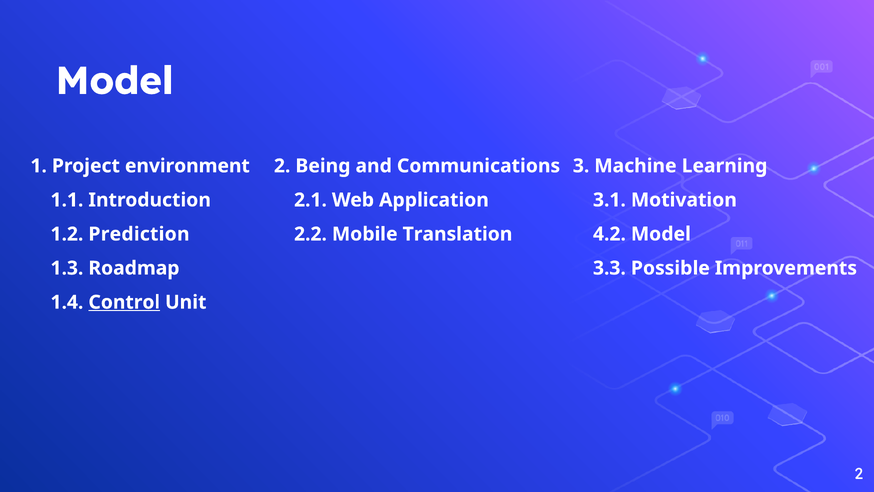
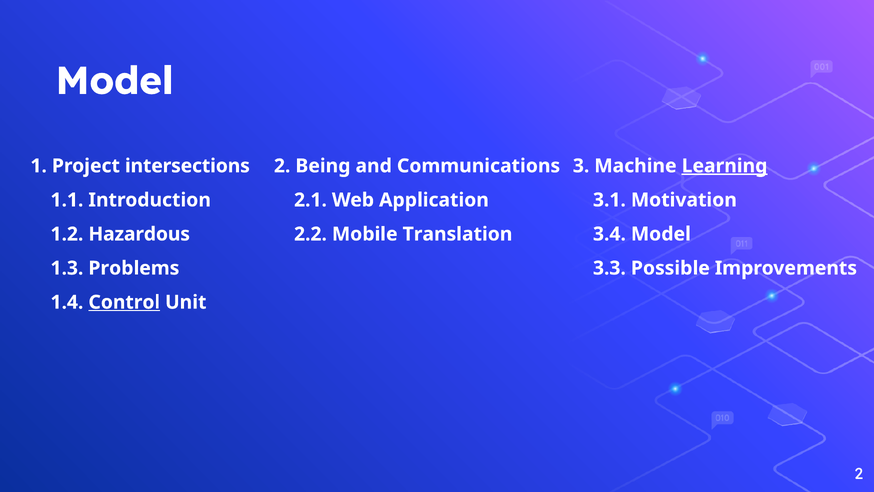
environment: environment -> intersections
Learning underline: none -> present
Prediction: Prediction -> Hazardous
4.2: 4.2 -> 3.4
Roadmap: Roadmap -> Problems
